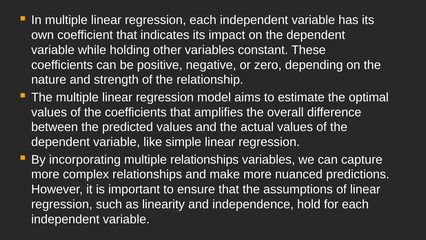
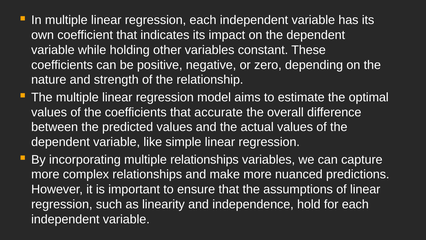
amplifies: amplifies -> accurate
